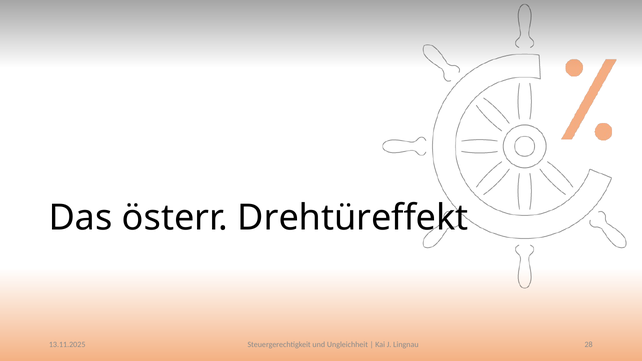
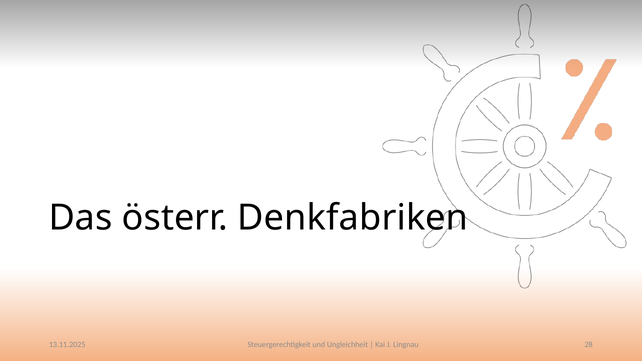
Drehtüreffekt: Drehtüreffekt -> Denkfabriken
